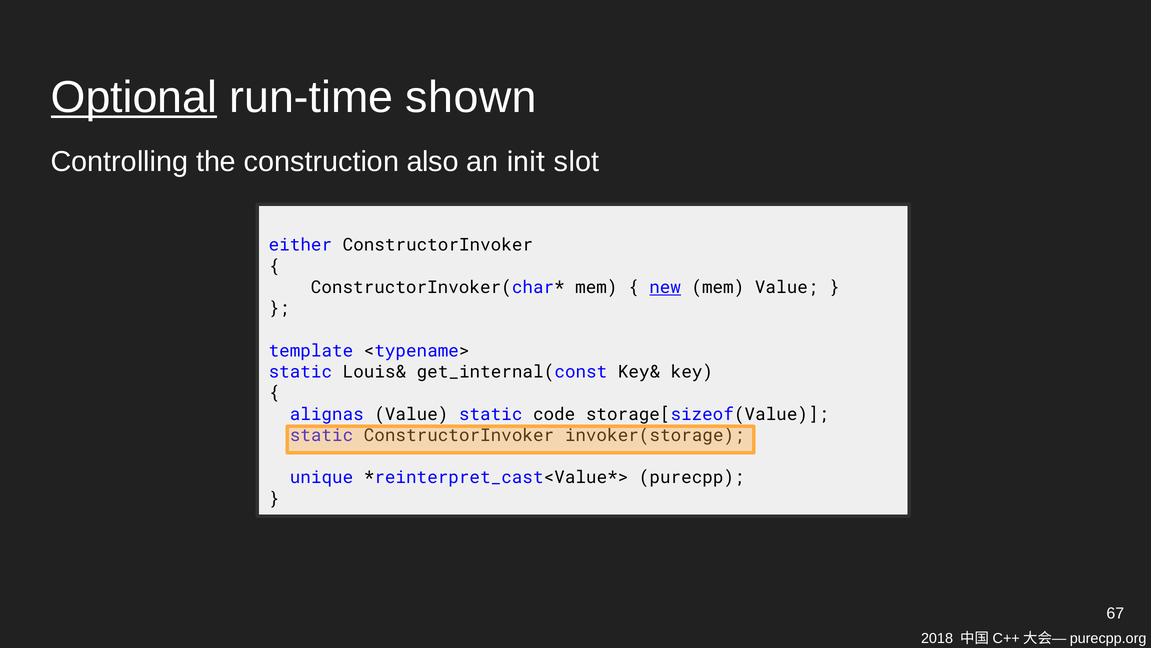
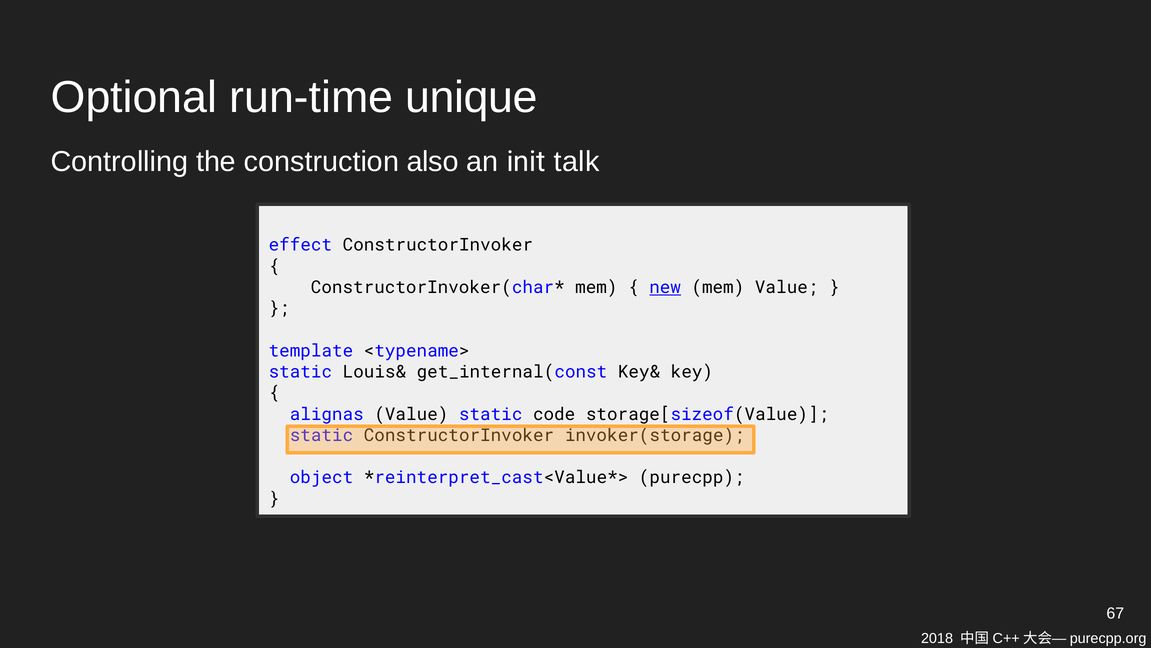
Optional underline: present -> none
shown: shown -> unique
slot: slot -> talk
either: either -> effect
unique: unique -> object
